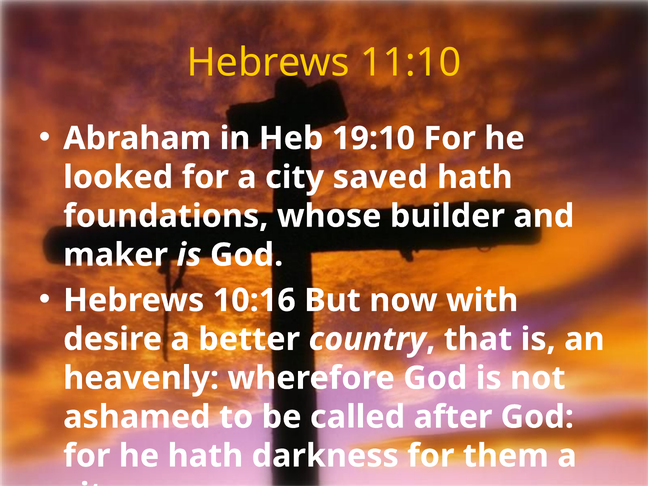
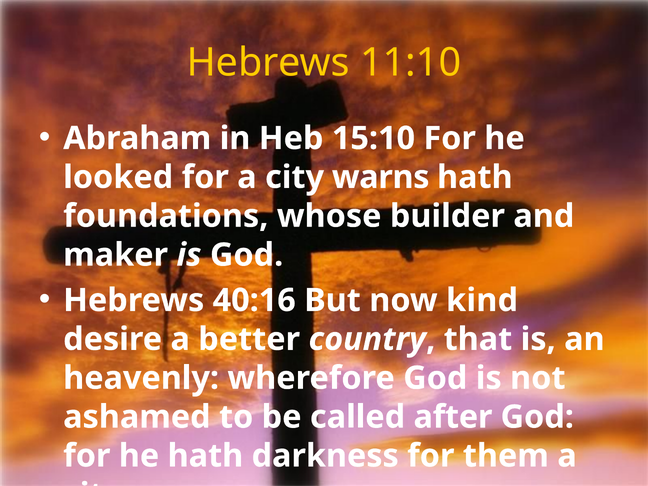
19:10: 19:10 -> 15:10
saved: saved -> warns
10:16: 10:16 -> 40:16
with: with -> kind
